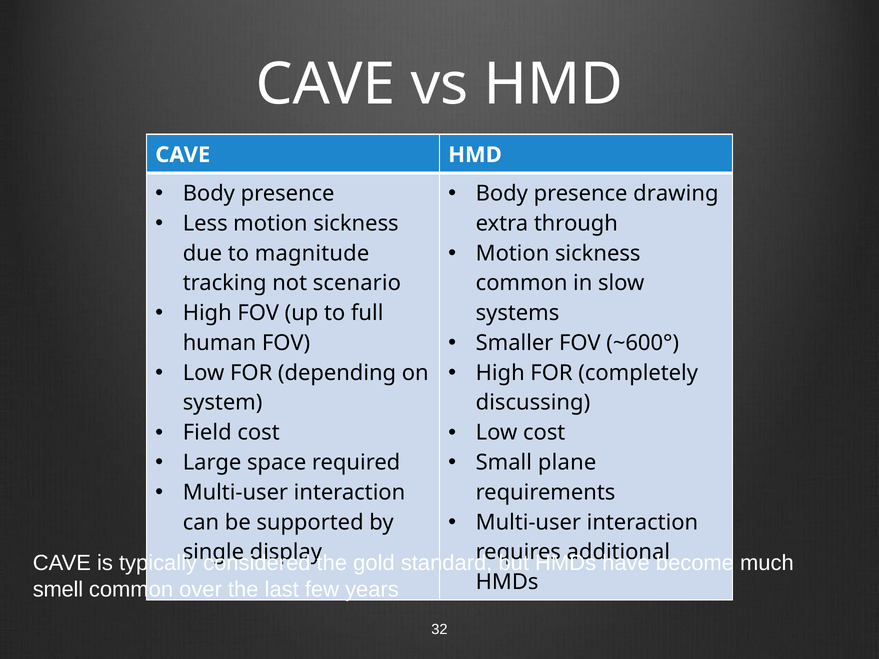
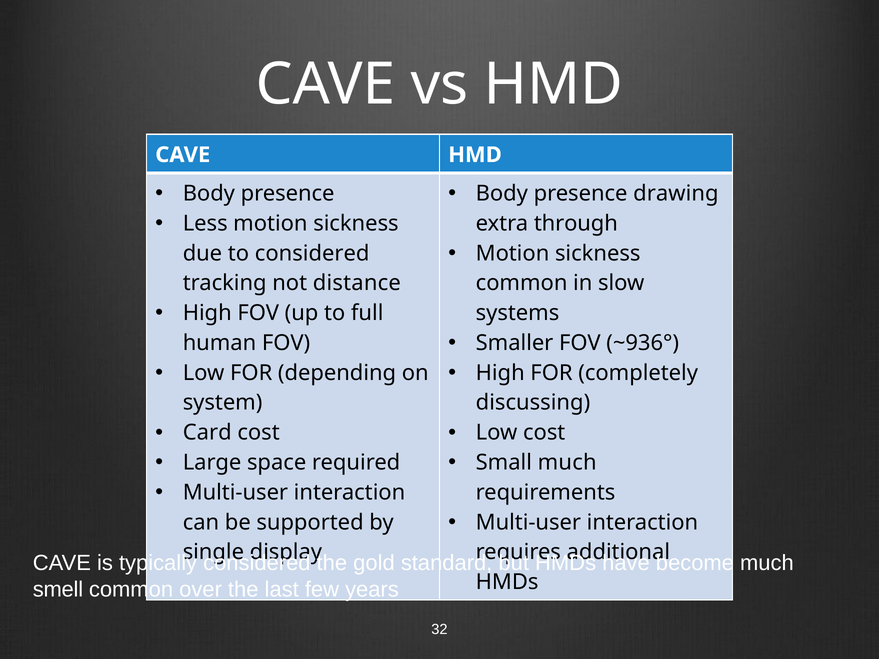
to magnitude: magnitude -> considered
scenario: scenario -> distance
~600°: ~600° -> ~936°
Field: Field -> Card
Small plane: plane -> much
